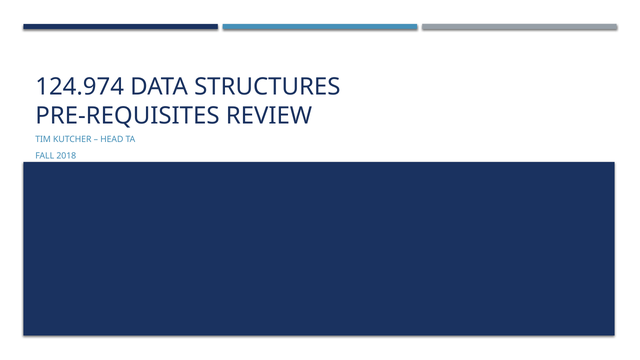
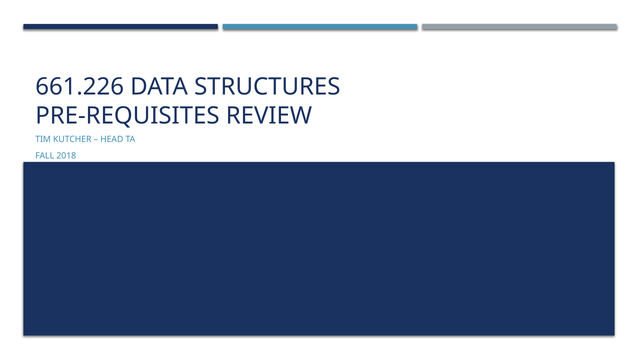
124.974: 124.974 -> 661.226
